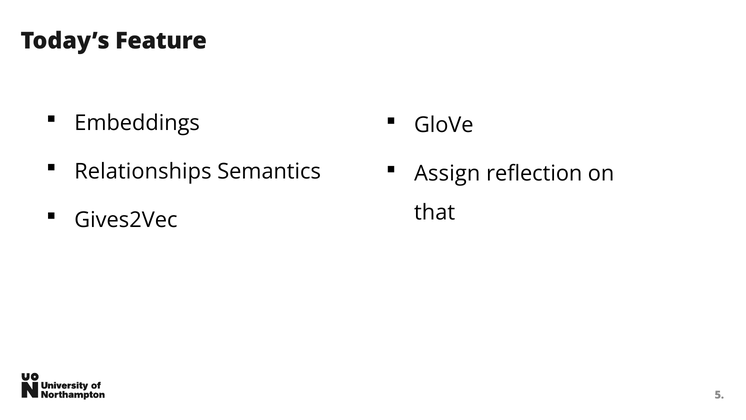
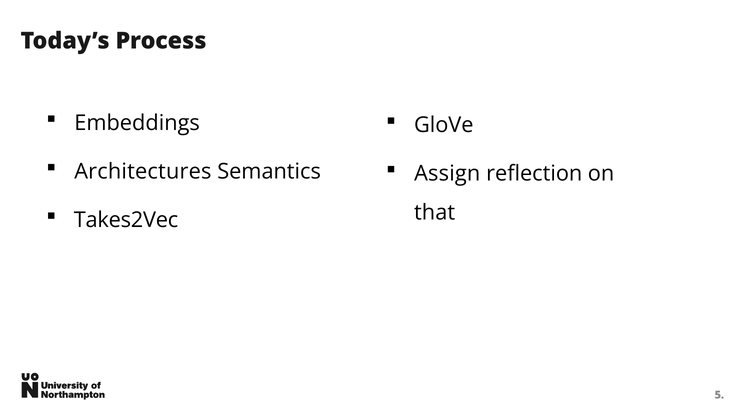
Feature: Feature -> Process
Relationships: Relationships -> Architectures
Gives2Vec: Gives2Vec -> Takes2Vec
